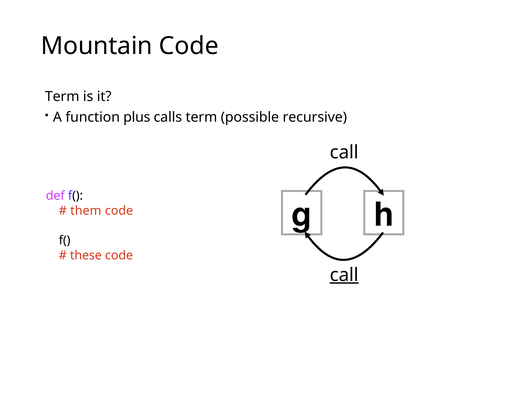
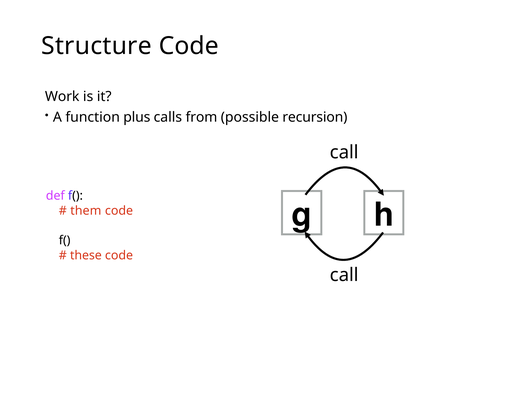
Mountain: Mountain -> Structure
Term at (62, 96): Term -> Work
calls term: term -> from
recursive: recursive -> recursion
call at (344, 275) underline: present -> none
